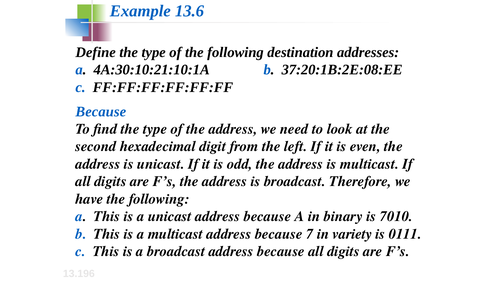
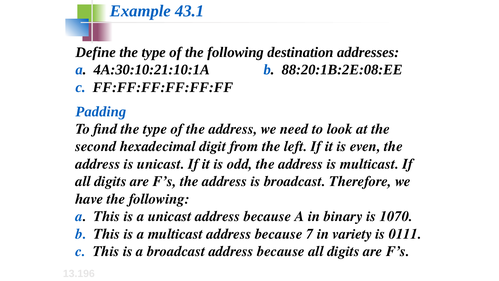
13.6: 13.6 -> 43.1
37:20:1B:2E:08:EE: 37:20:1B:2E:08:EE -> 88:20:1B:2E:08:EE
Because at (101, 111): Because -> Padding
7010: 7010 -> 1070
